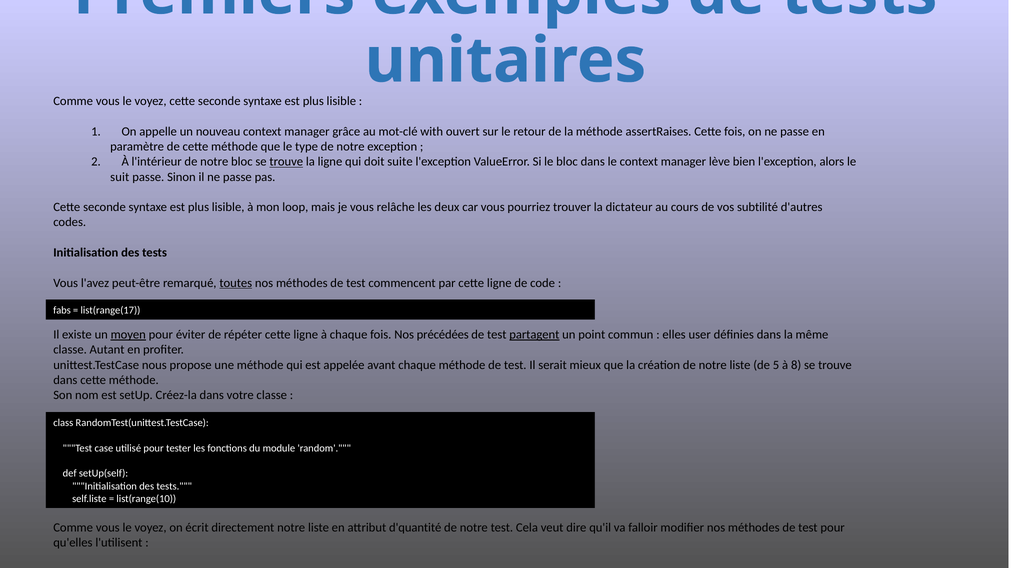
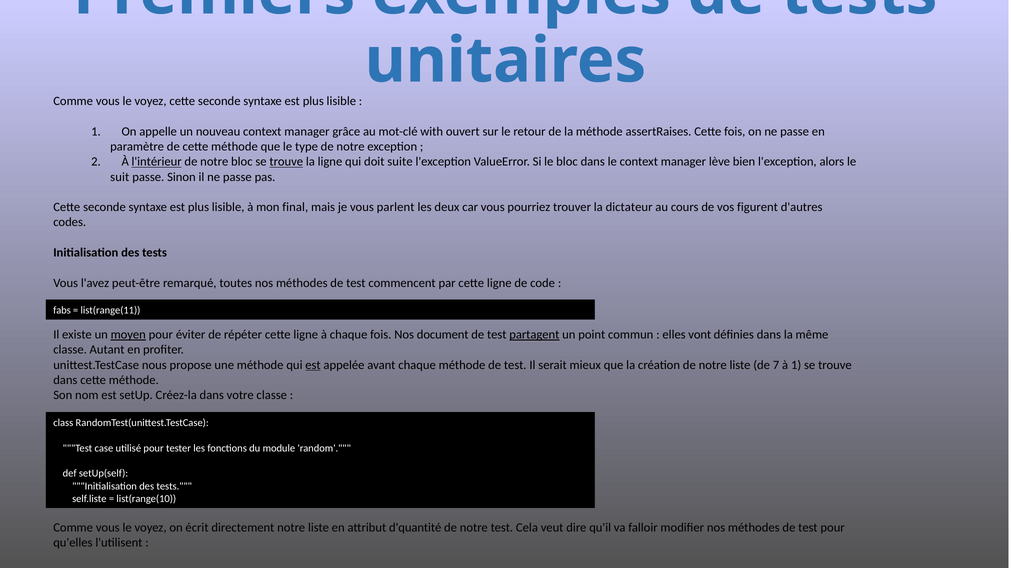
l'intérieur underline: none -> present
loop: loop -> final
relâche: relâche -> parlent
subtilité: subtilité -> figurent
toutes underline: present -> none
list(range(17: list(range(17 -> list(range(11
précédées: précédées -> document
user: user -> vont
est at (313, 365) underline: none -> present
5: 5 -> 7
à 8: 8 -> 1
